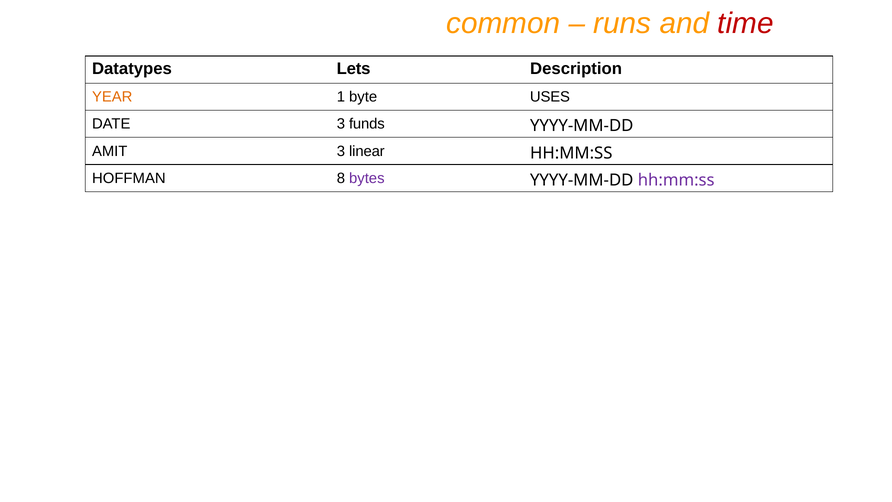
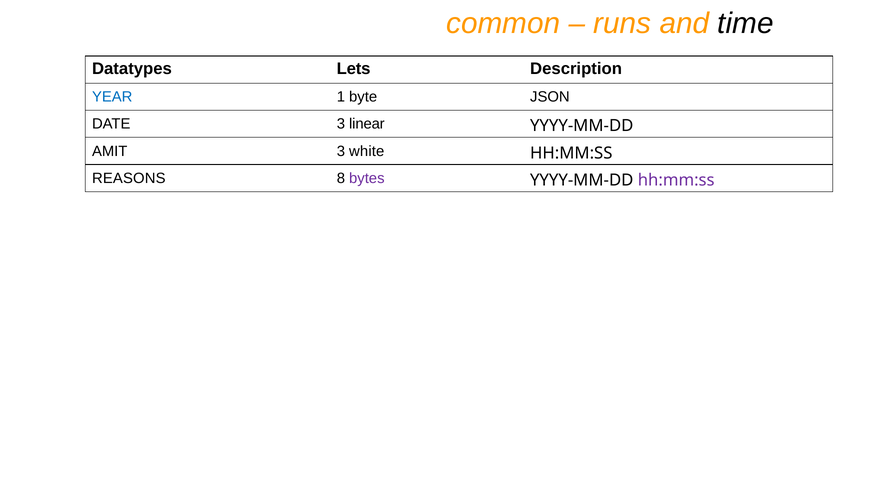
time colour: red -> black
YEAR colour: orange -> blue
USES: USES -> JSON
funds: funds -> linear
linear: linear -> white
HOFFMAN: HOFFMAN -> REASONS
